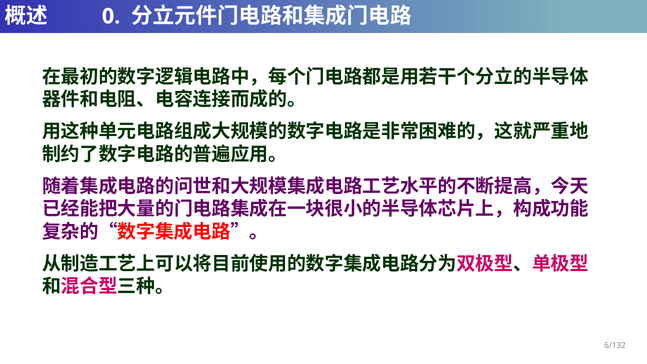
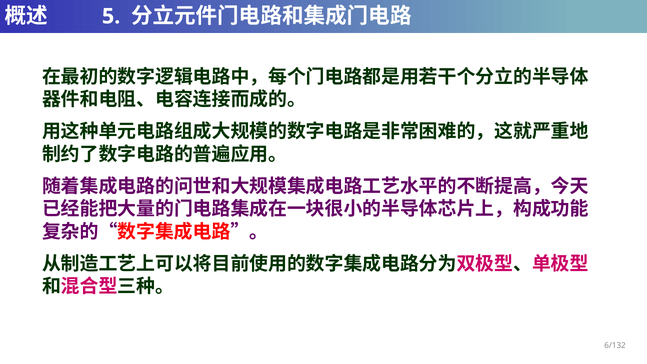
0: 0 -> 5
